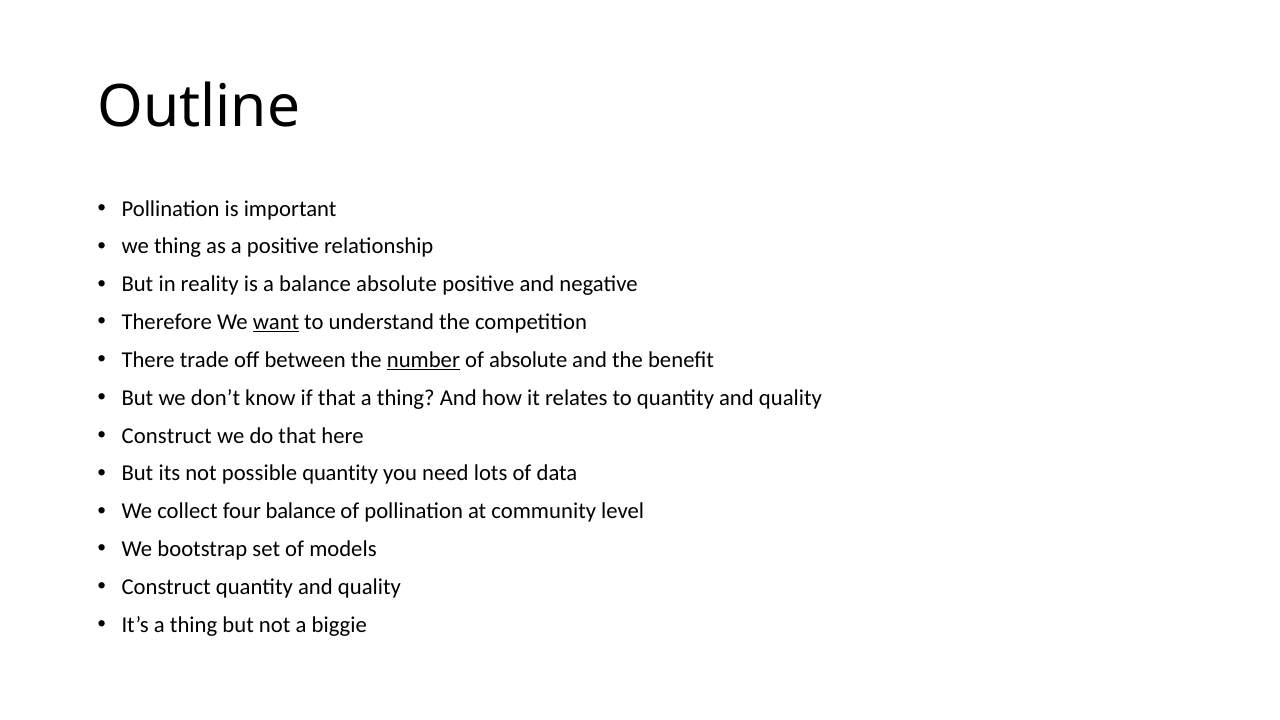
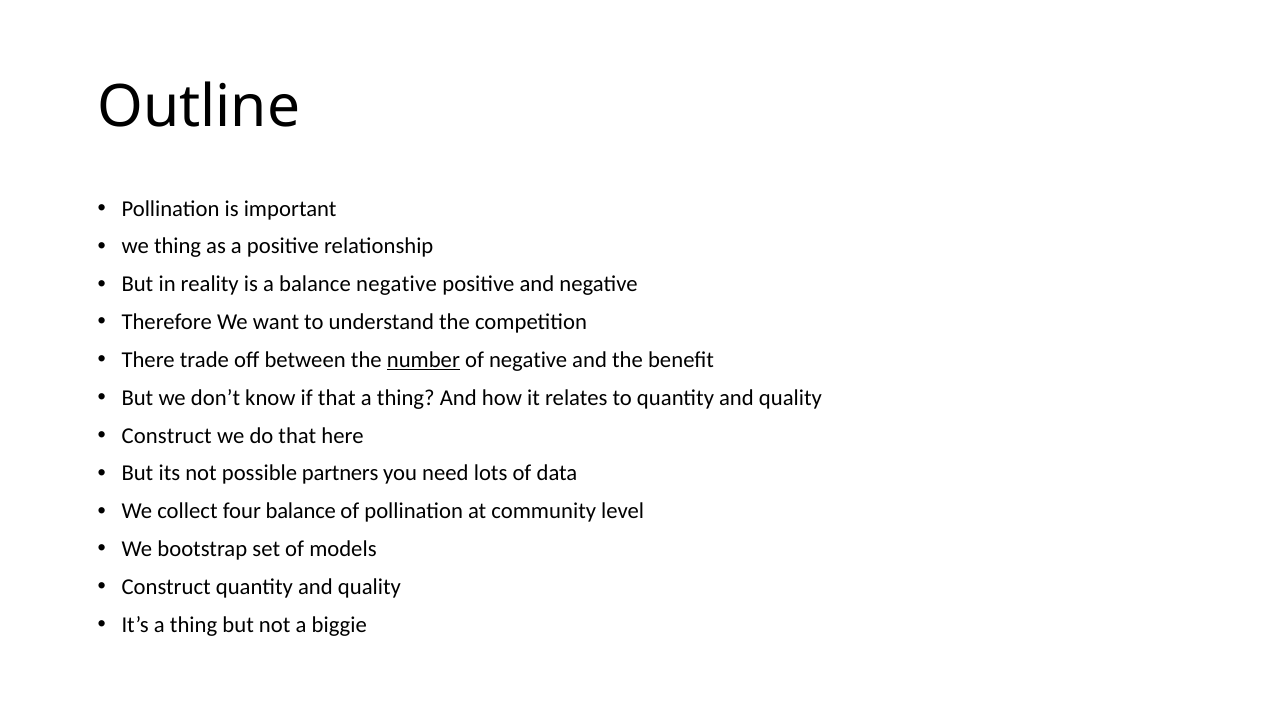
balance absolute: absolute -> negative
want underline: present -> none
of absolute: absolute -> negative
possible quantity: quantity -> partners
